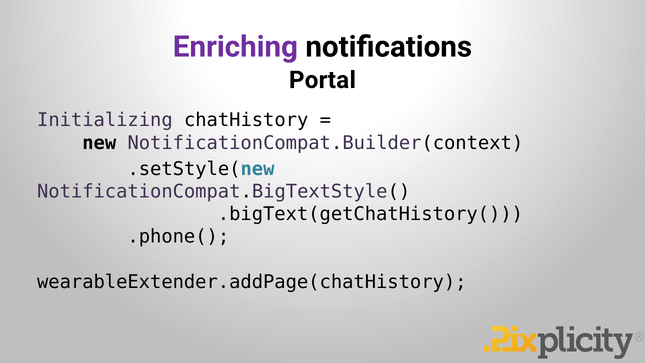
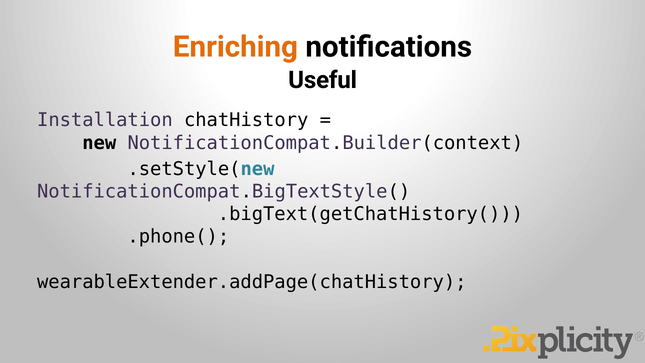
Enriching colour: purple -> orange
Portal: Portal -> Useful
Initializing: Initializing -> Installation
